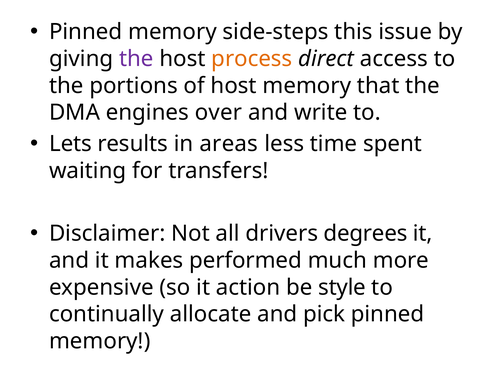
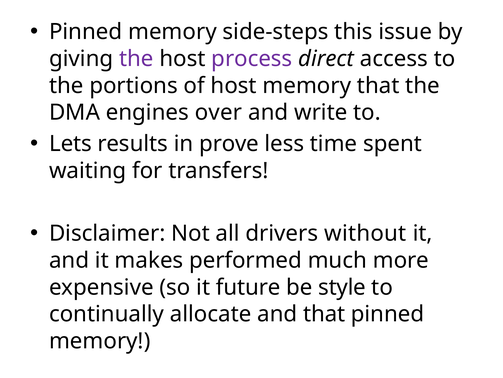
process colour: orange -> purple
areas: areas -> prove
degrees: degrees -> without
action: action -> future
and pick: pick -> that
